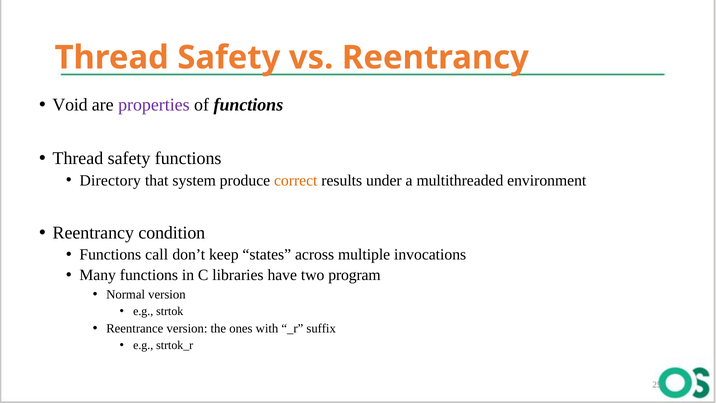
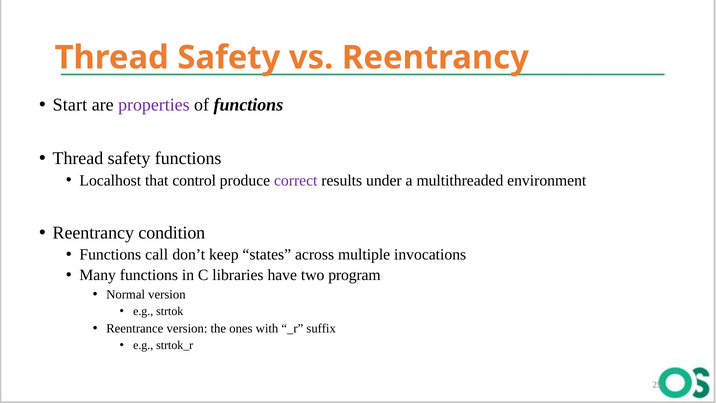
Void: Void -> Start
Directory: Directory -> Localhost
system: system -> control
correct colour: orange -> purple
